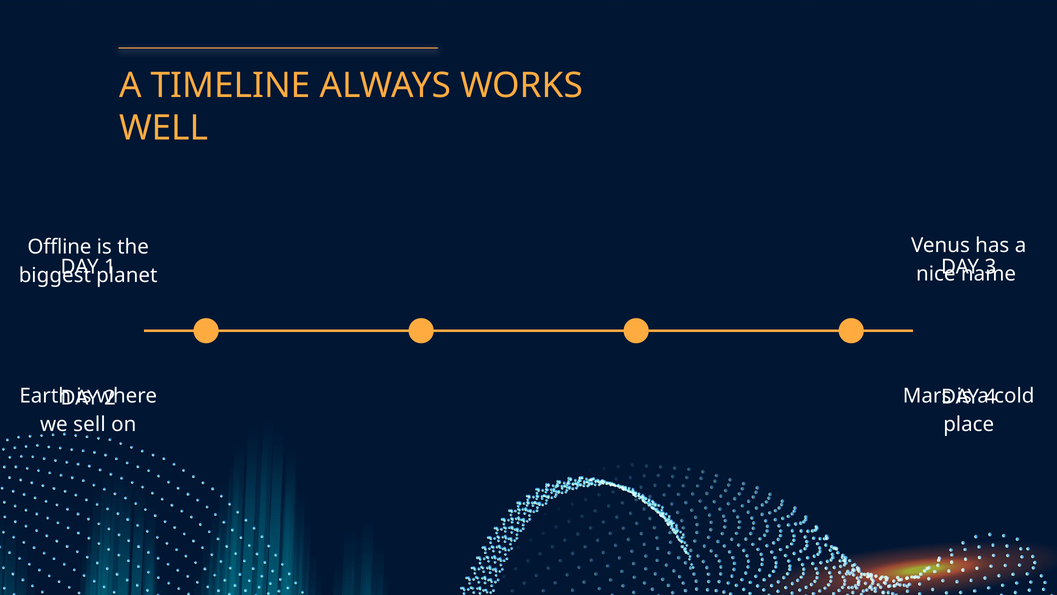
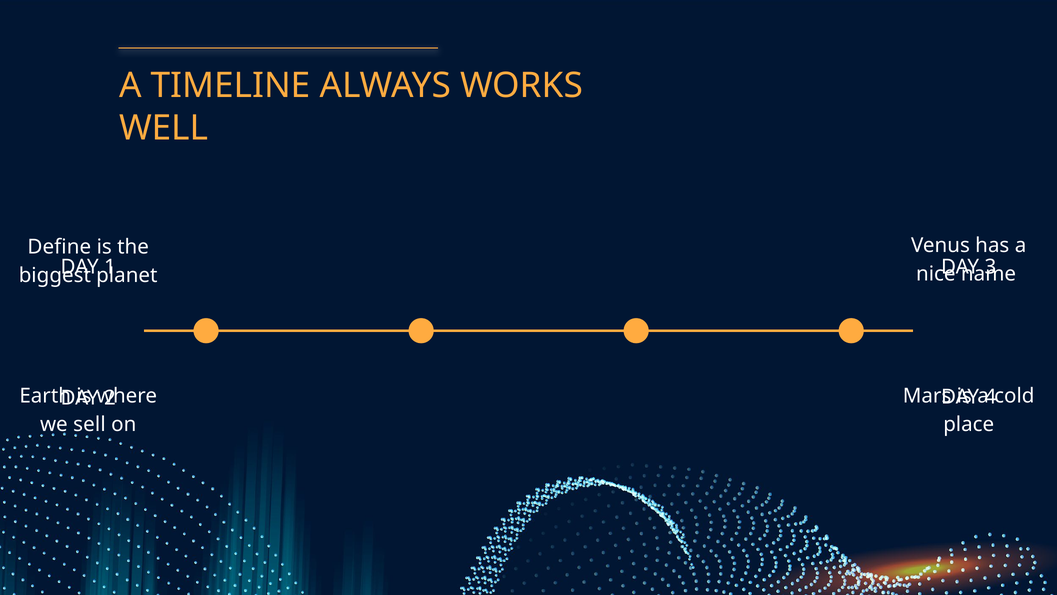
Offline: Offline -> Define
